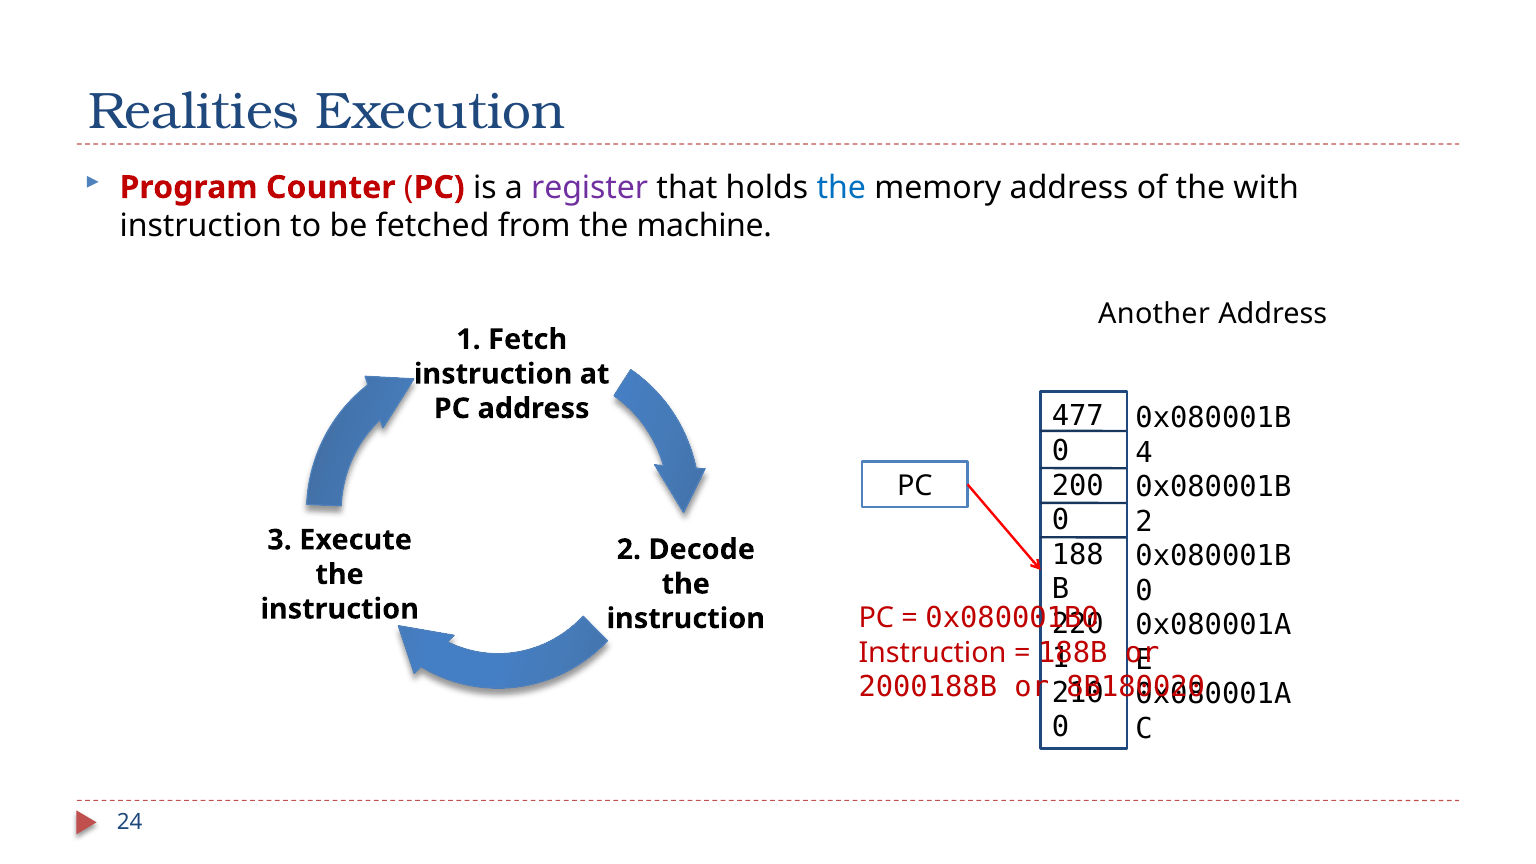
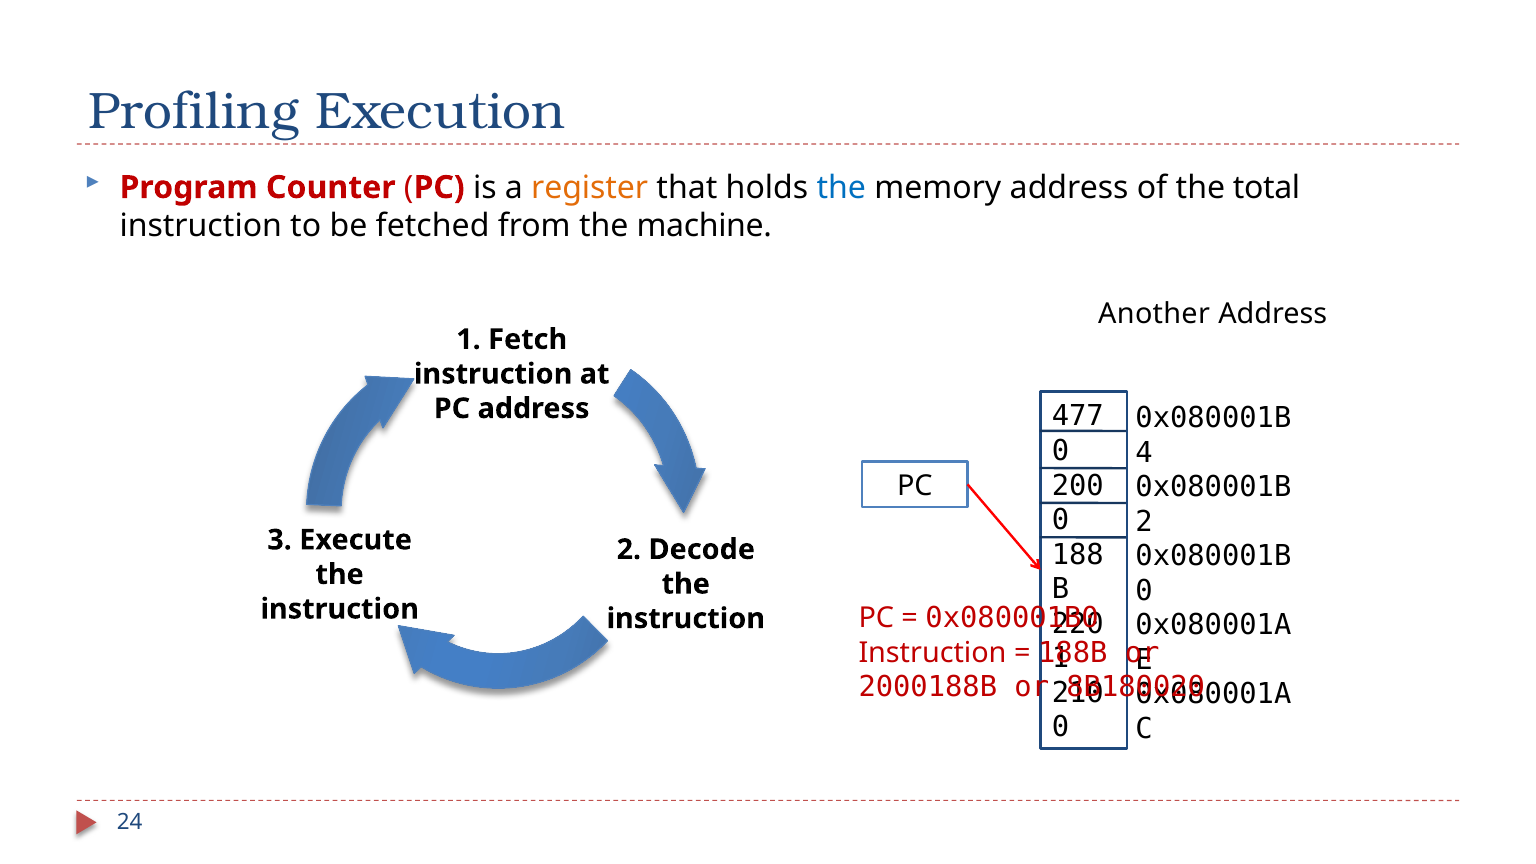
Realities: Realities -> Profiling
register colour: purple -> orange
with: with -> total
